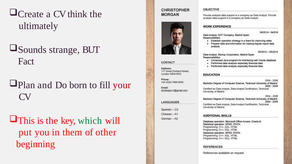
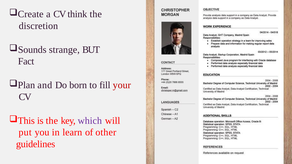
ultimately: ultimately -> discretion
which colour: green -> purple
them: them -> learn
beginning: beginning -> guidelines
